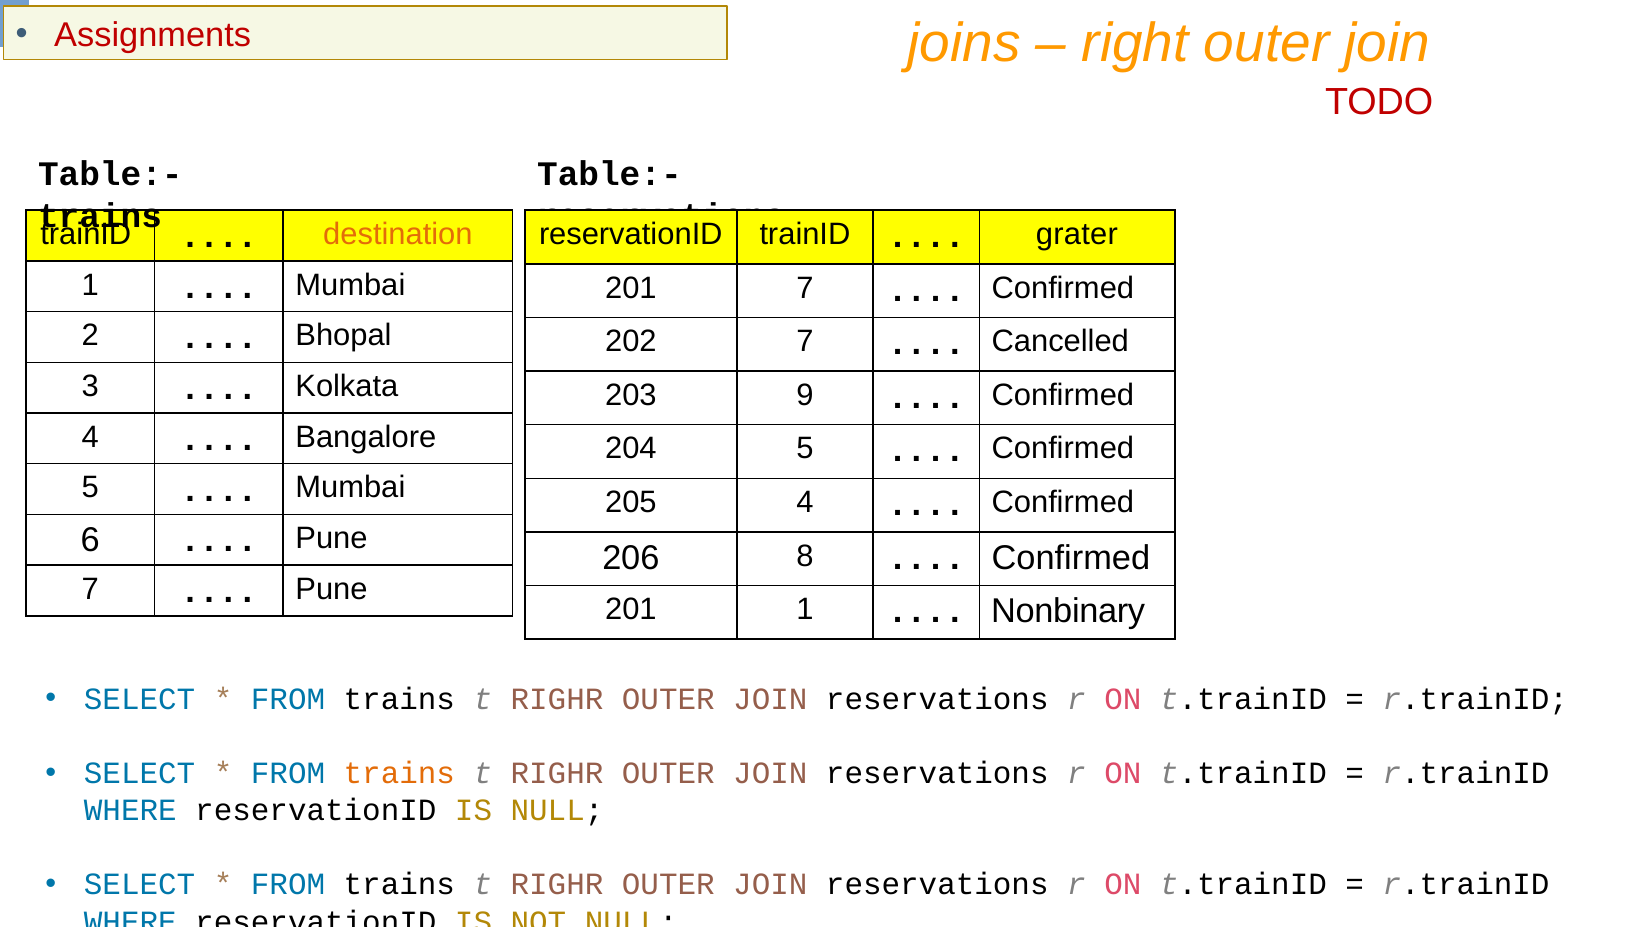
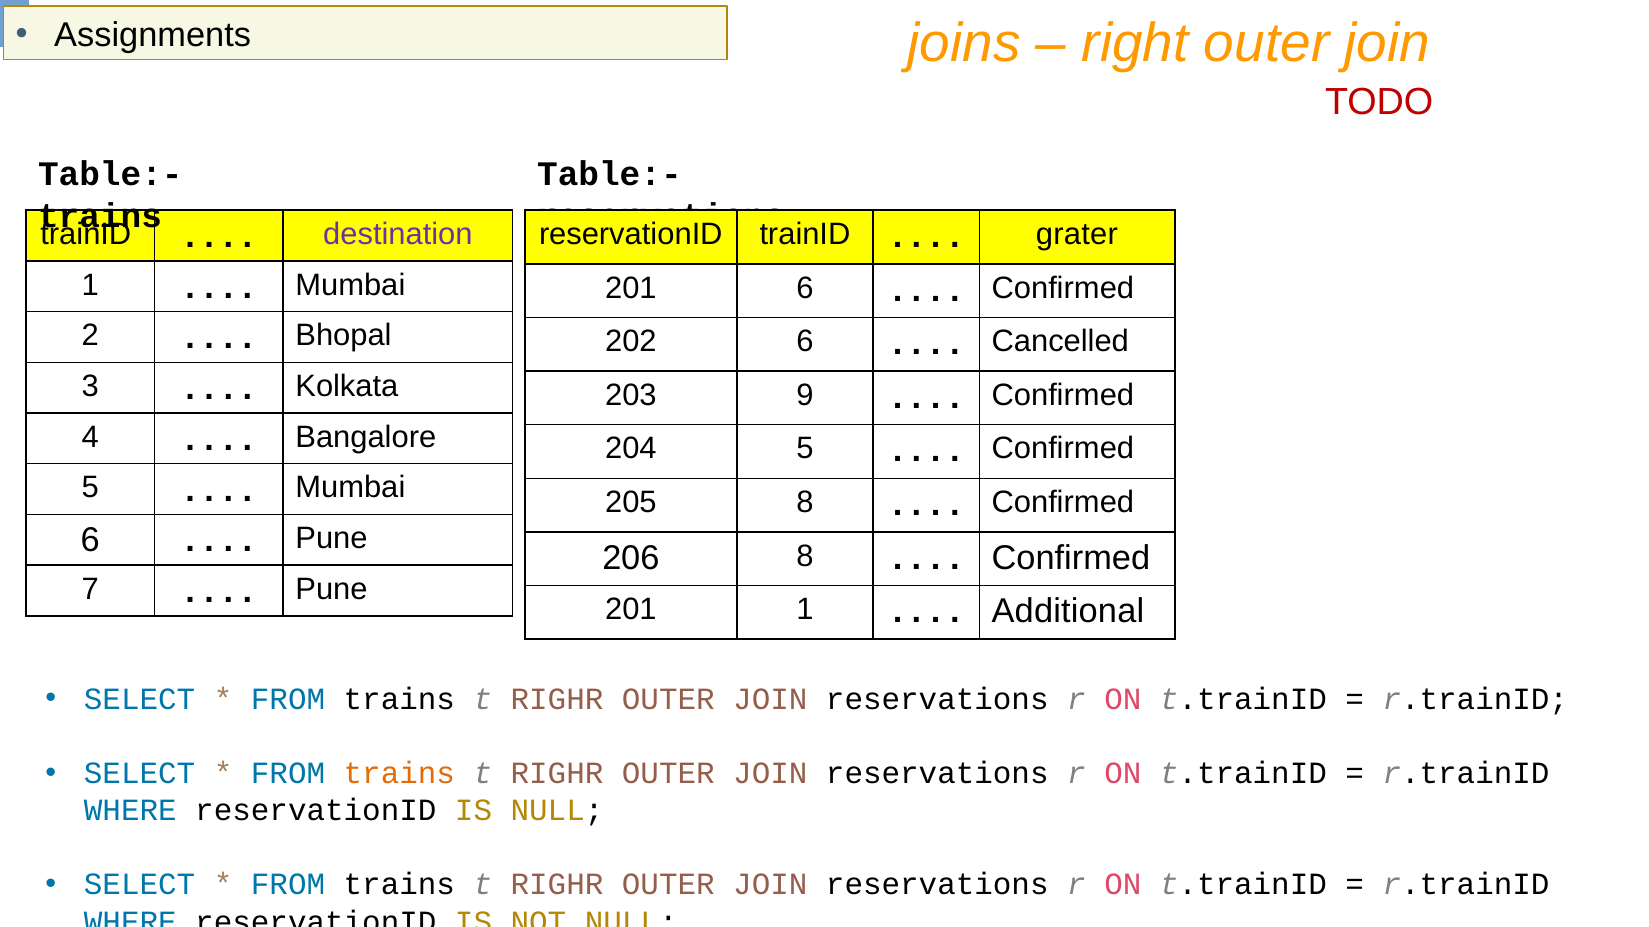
Assignments colour: red -> black
destination colour: orange -> purple
201 7: 7 -> 6
202 7: 7 -> 6
205 4: 4 -> 8
Nonbinary: Nonbinary -> Additional
